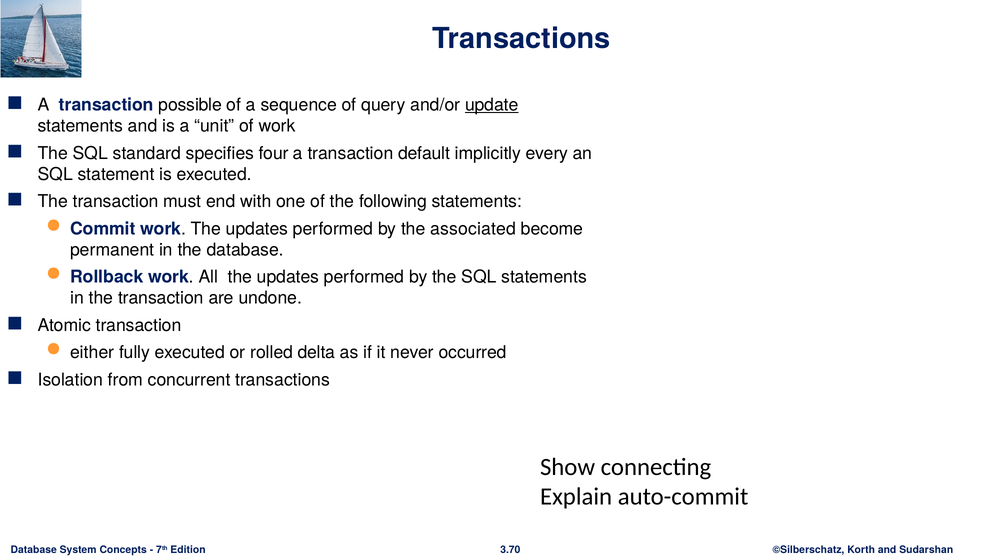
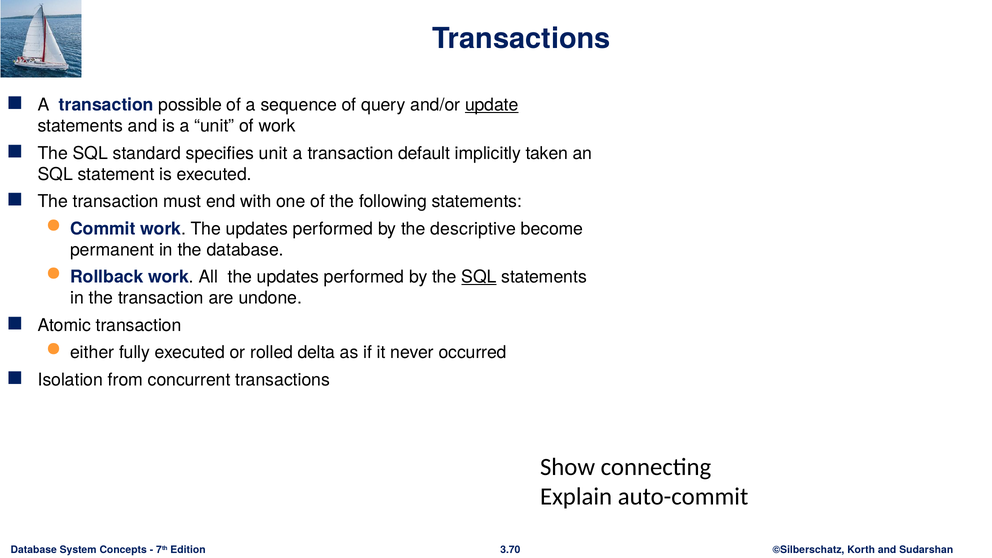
specifies four: four -> unit
every: every -> taken
associated: associated -> descriptive
SQL at (479, 277) underline: none -> present
